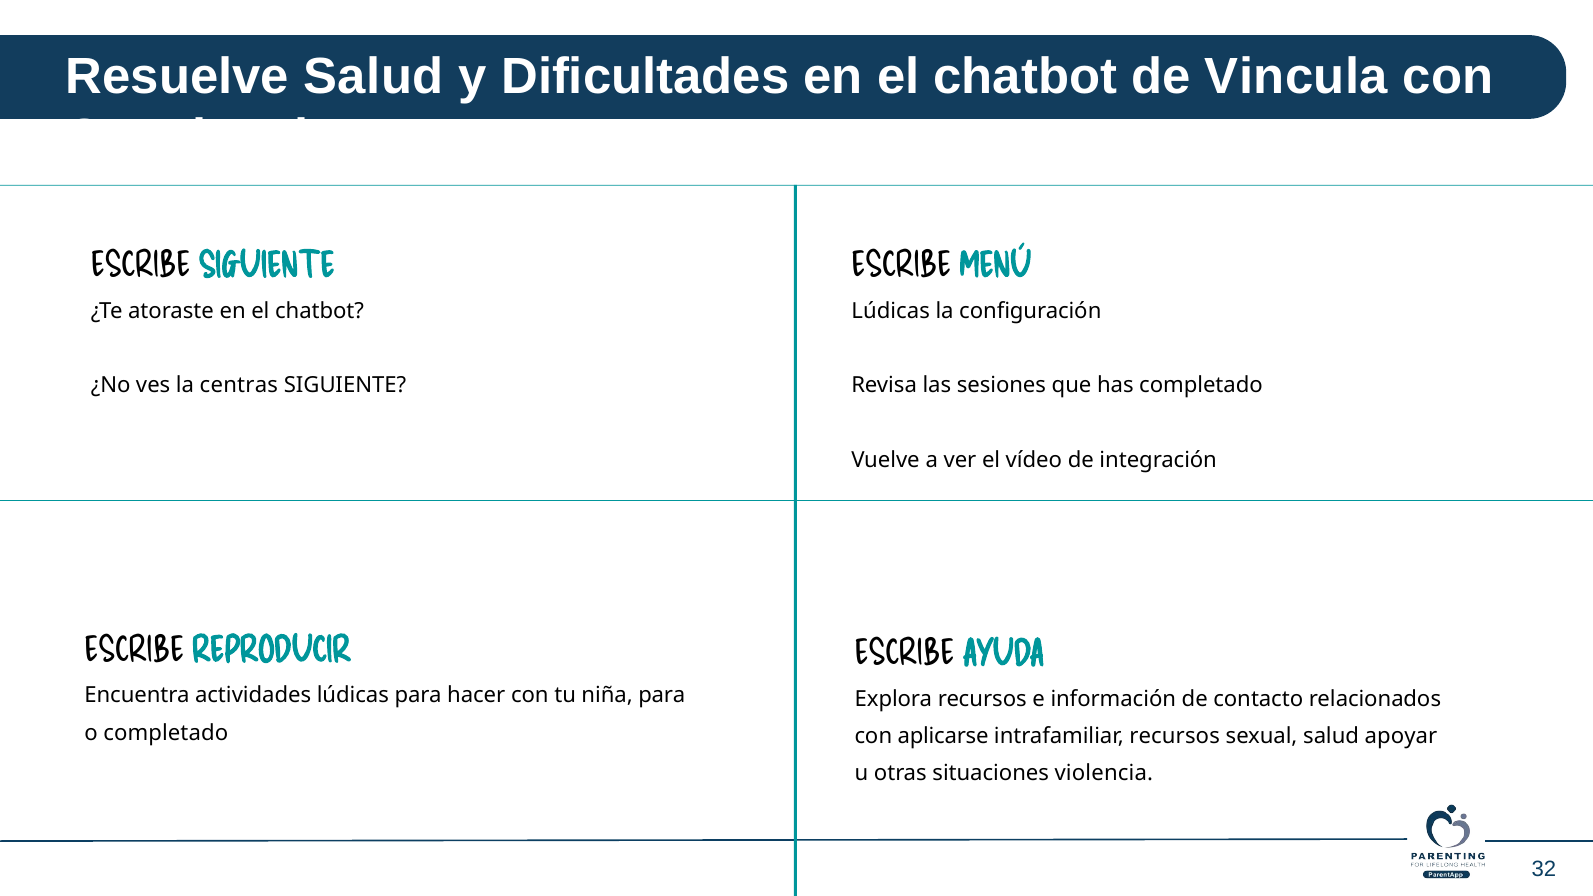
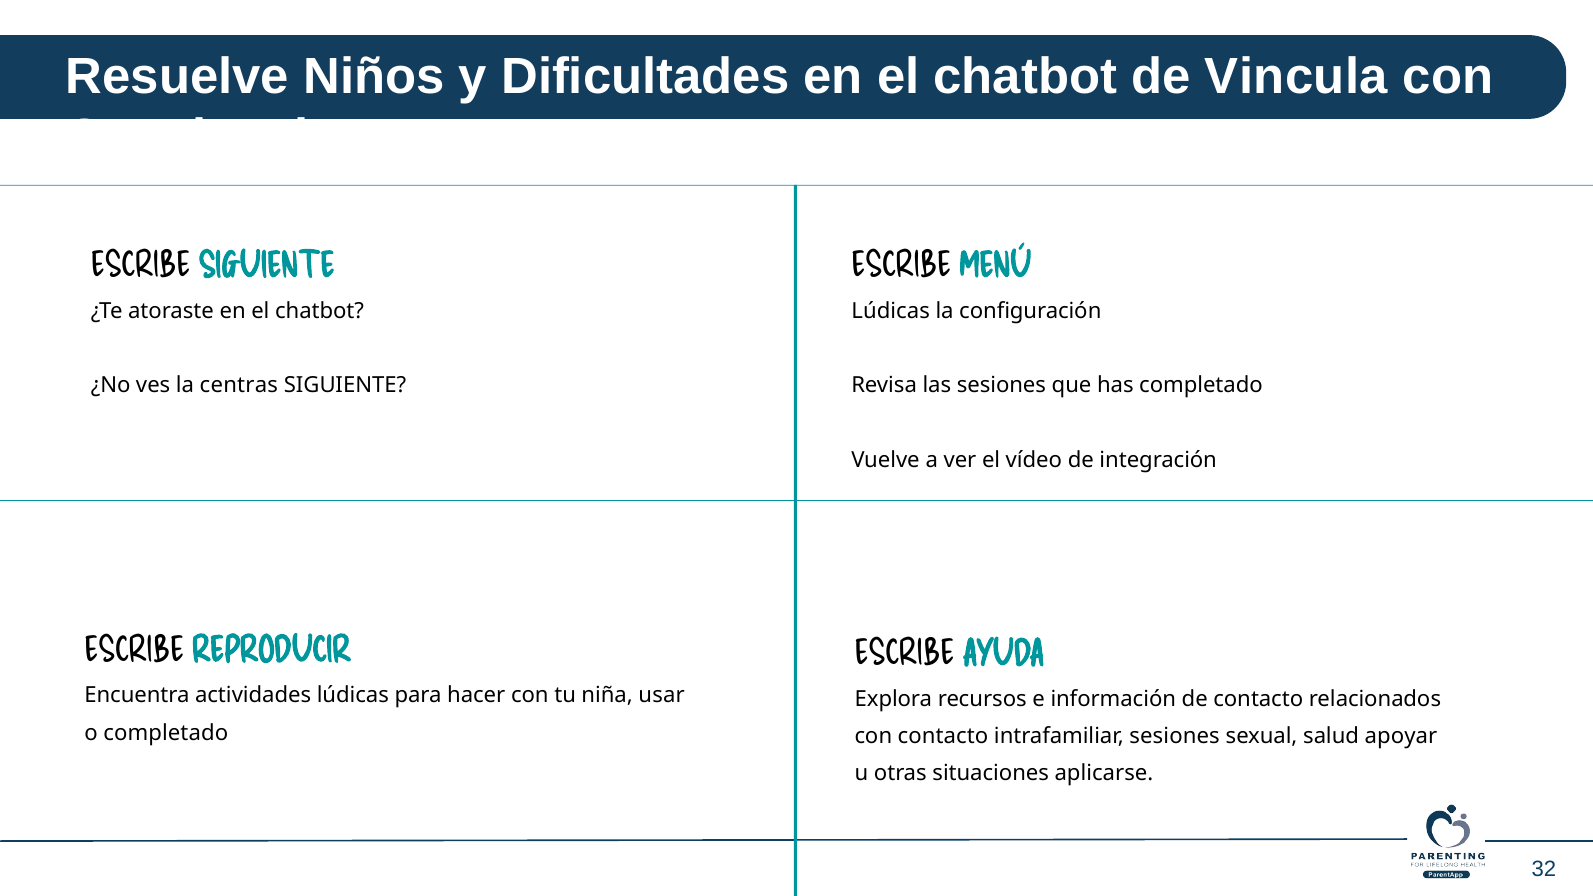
Resuelve Salud: Salud -> Niños
niña para: para -> usar
con aplicarse: aplicarse -> contacto
intrafamiliar recursos: recursos -> sesiones
violencia: violencia -> aplicarse
